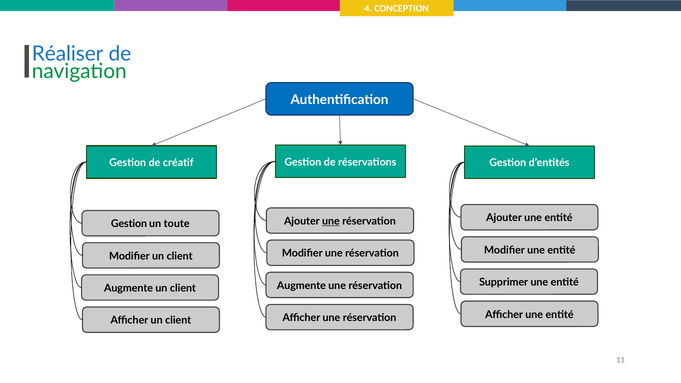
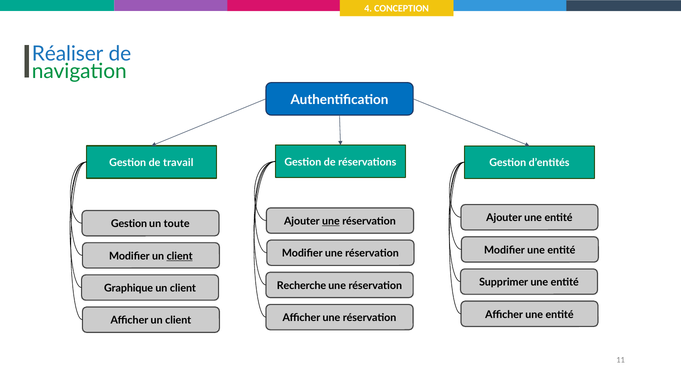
créatif: créatif -> travail
client at (180, 256) underline: none -> present
Augmente at (301, 286): Augmente -> Recherche
Augmente at (129, 288): Augmente -> Graphique
